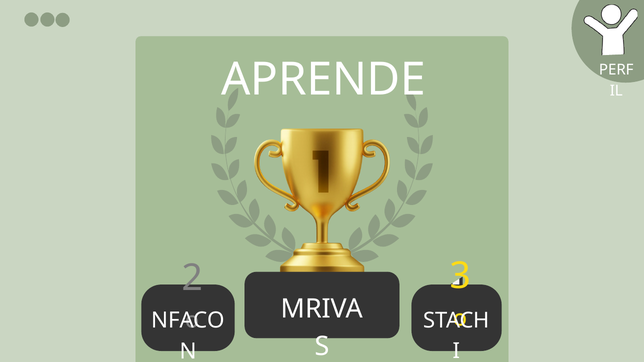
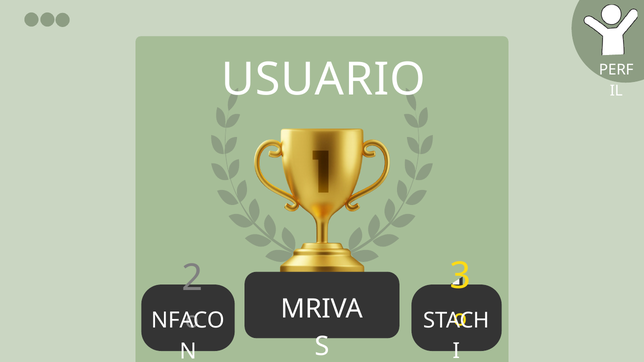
APRENDE: APRENDE -> USUARIO
